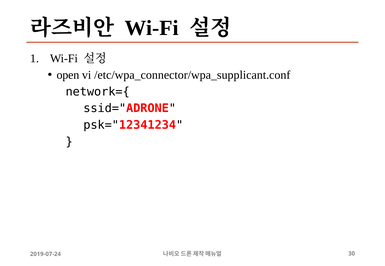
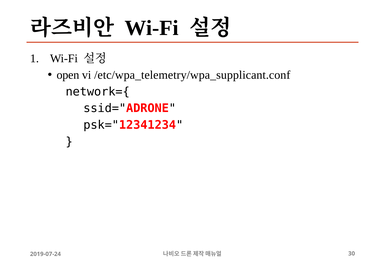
/etc/wpa_connector/wpa_supplicant.conf: /etc/wpa_connector/wpa_supplicant.conf -> /etc/wpa_telemetry/wpa_supplicant.conf
